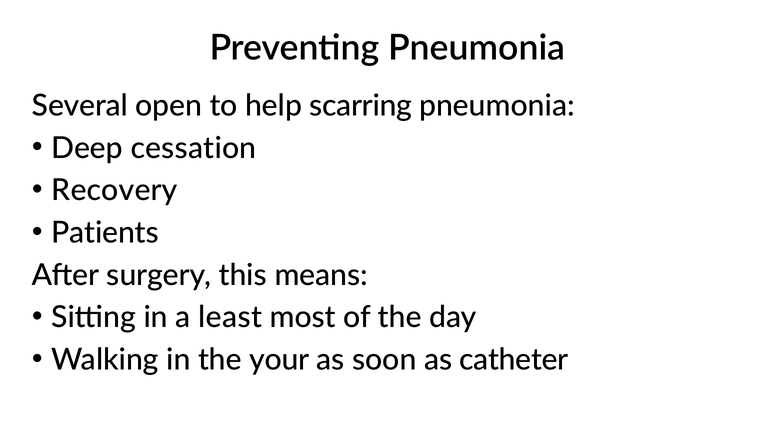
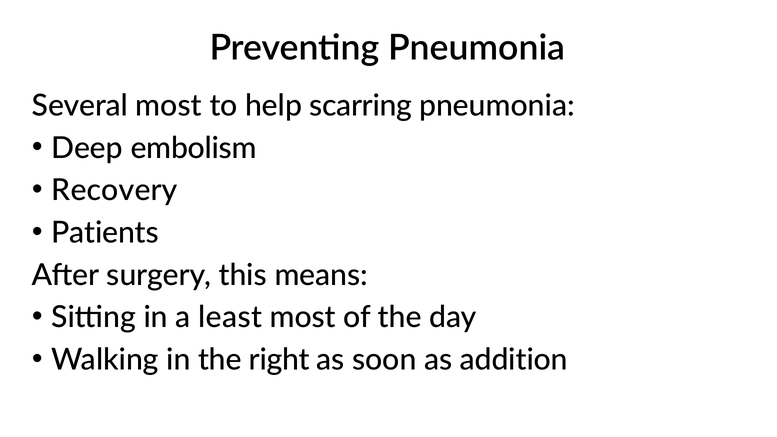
Several open: open -> most
cessation: cessation -> embolism
your: your -> right
catheter: catheter -> addition
